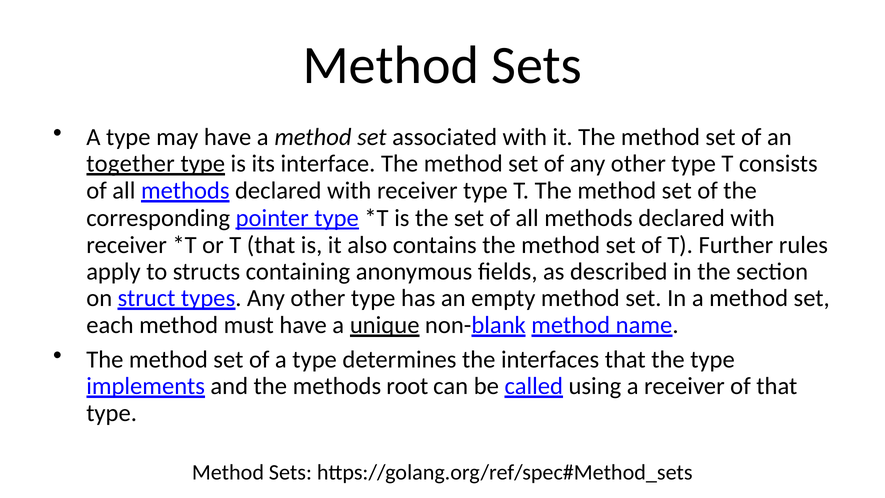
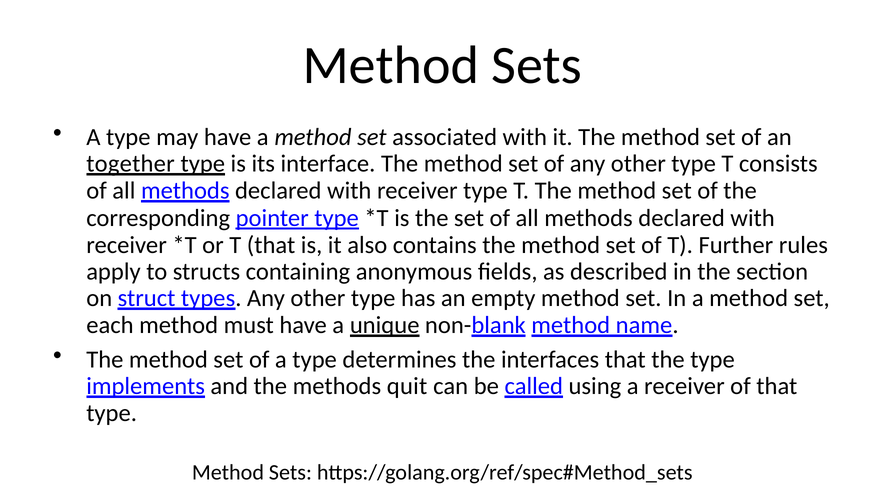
root: root -> quit
